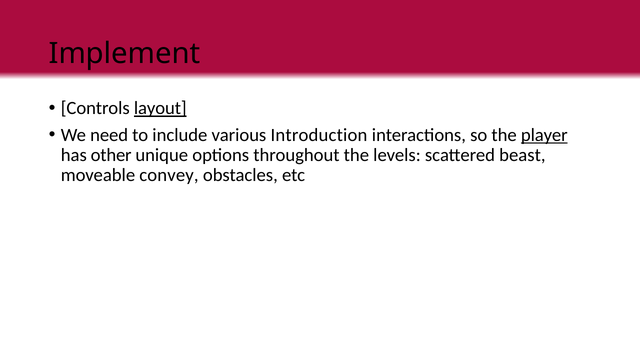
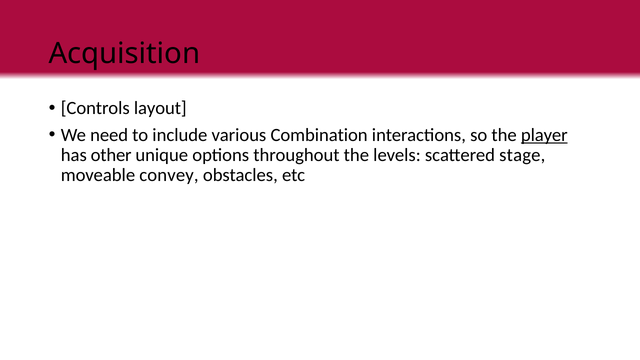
Implement: Implement -> Acquisition
layout underline: present -> none
Introduction: Introduction -> Combination
beast: beast -> stage
